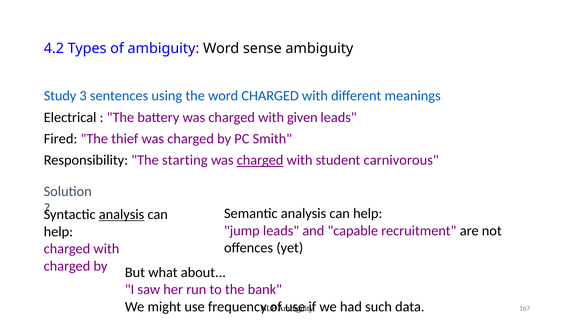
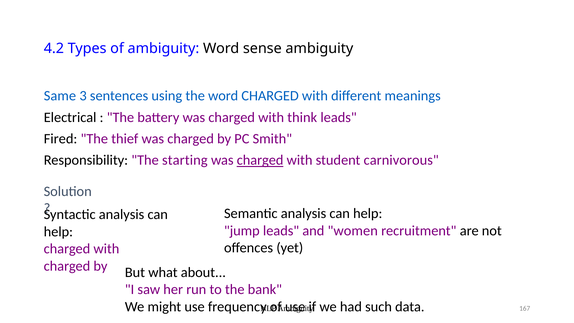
Study: Study -> Same
given: given -> think
analysis at (122, 214) underline: present -> none
capable: capable -> women
